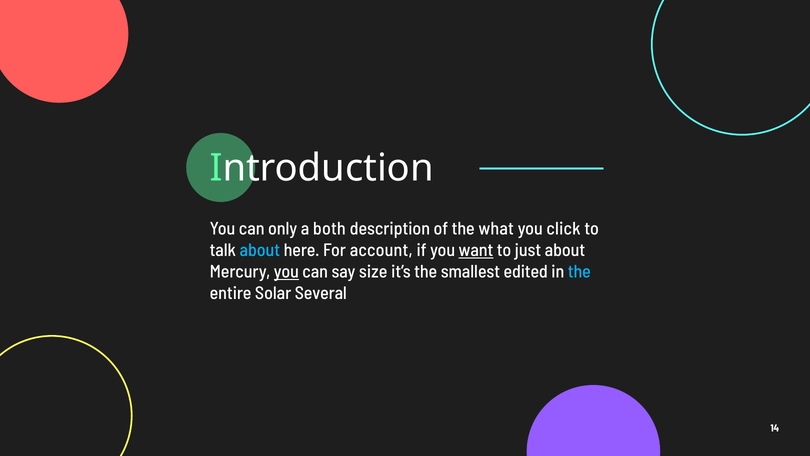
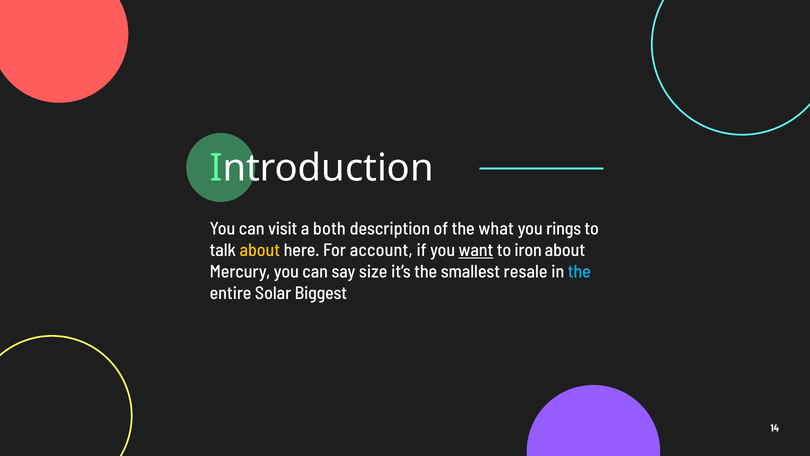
only: only -> visit
click: click -> rings
about at (260, 250) colour: light blue -> yellow
just: just -> iron
you at (286, 272) underline: present -> none
edited: edited -> resale
Several: Several -> Biggest
